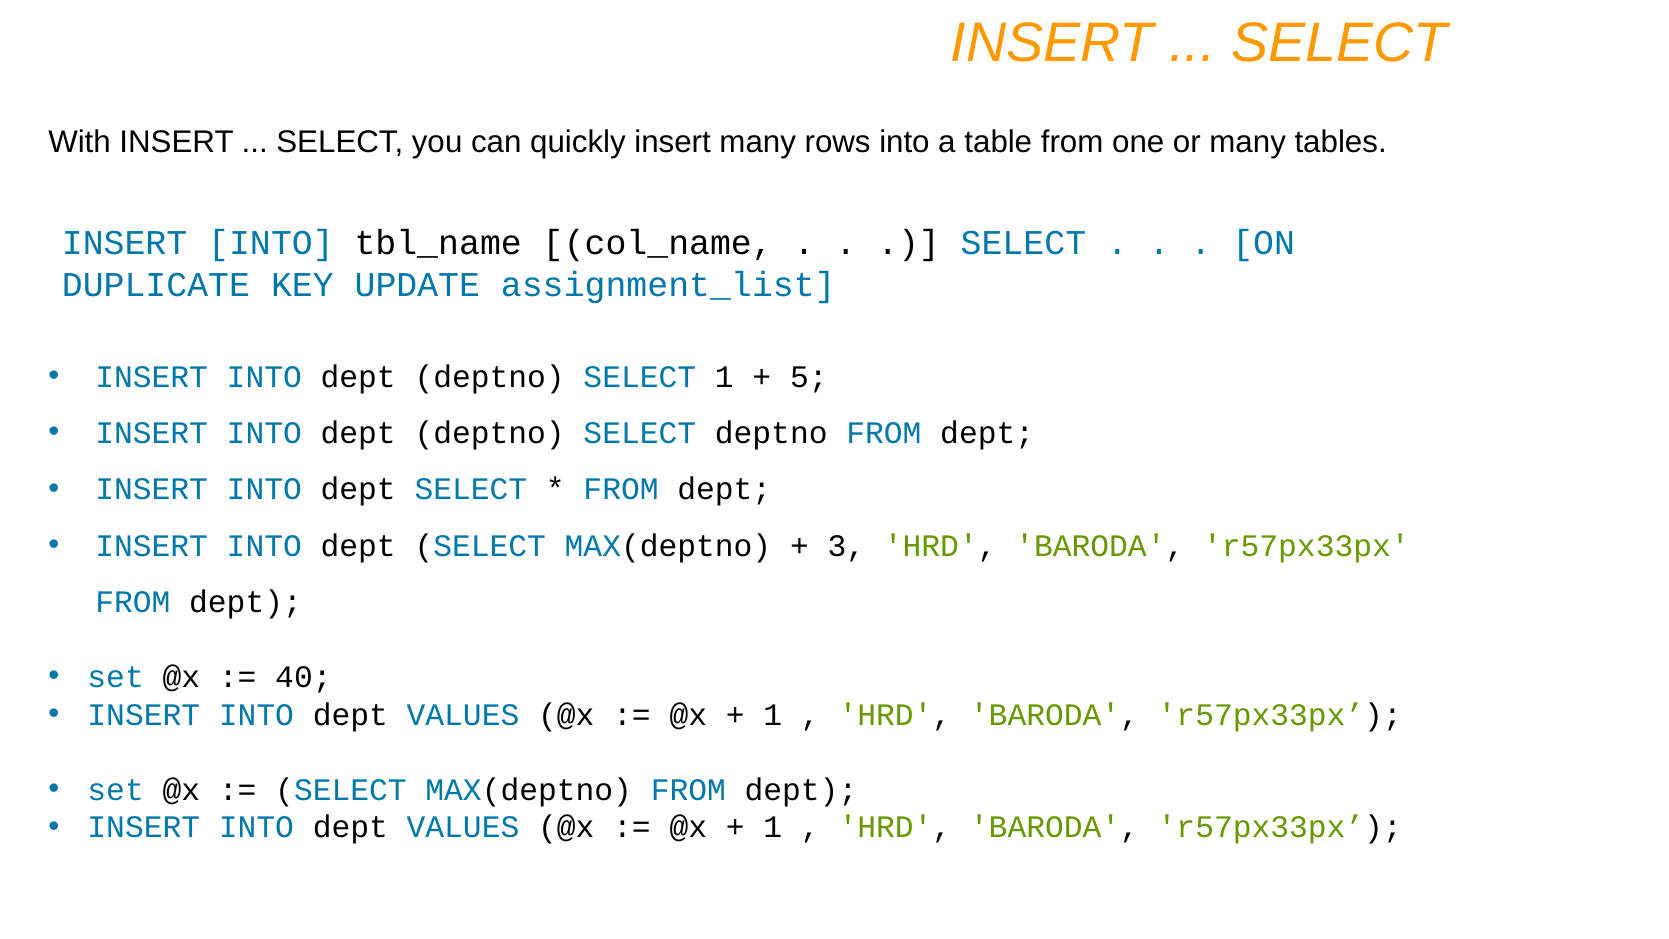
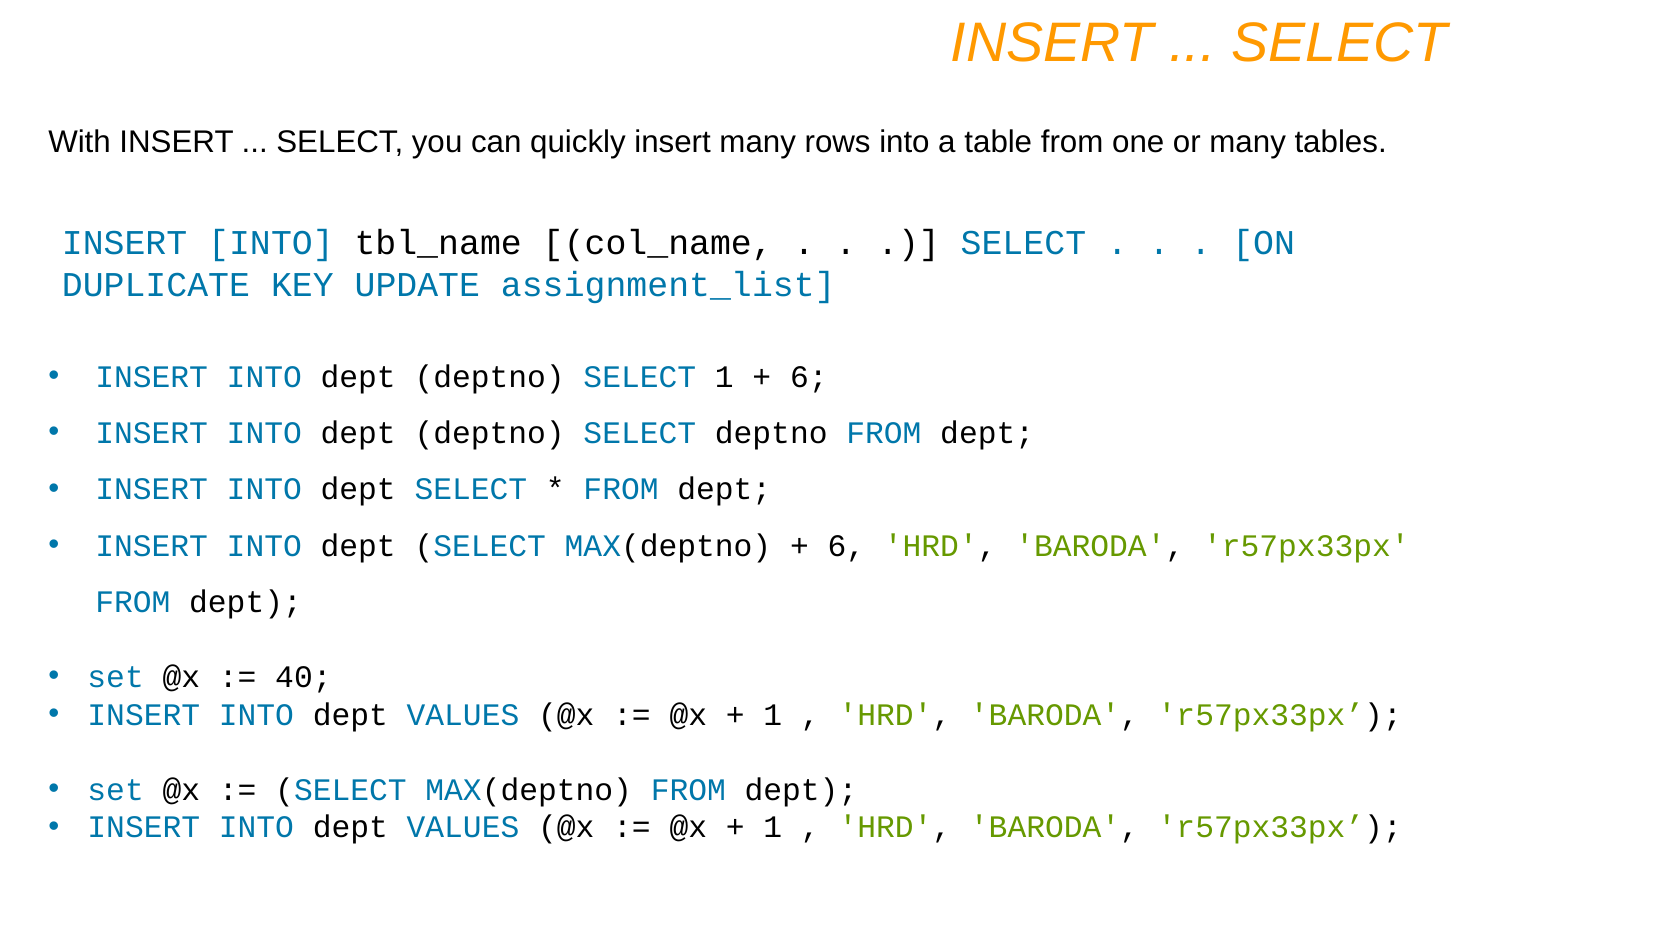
5 at (809, 377): 5 -> 6
3 at (846, 546): 3 -> 6
